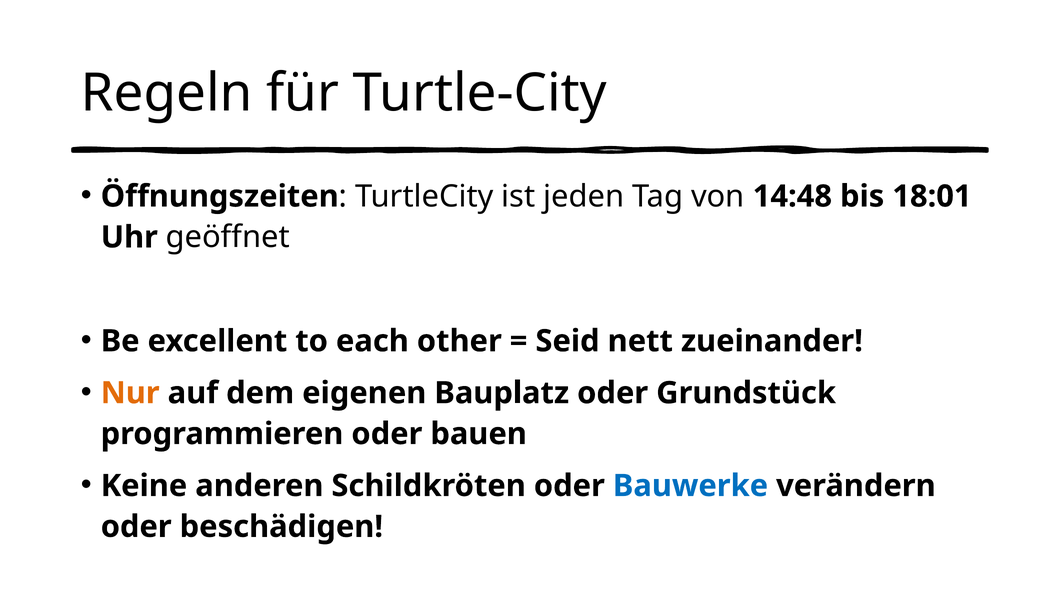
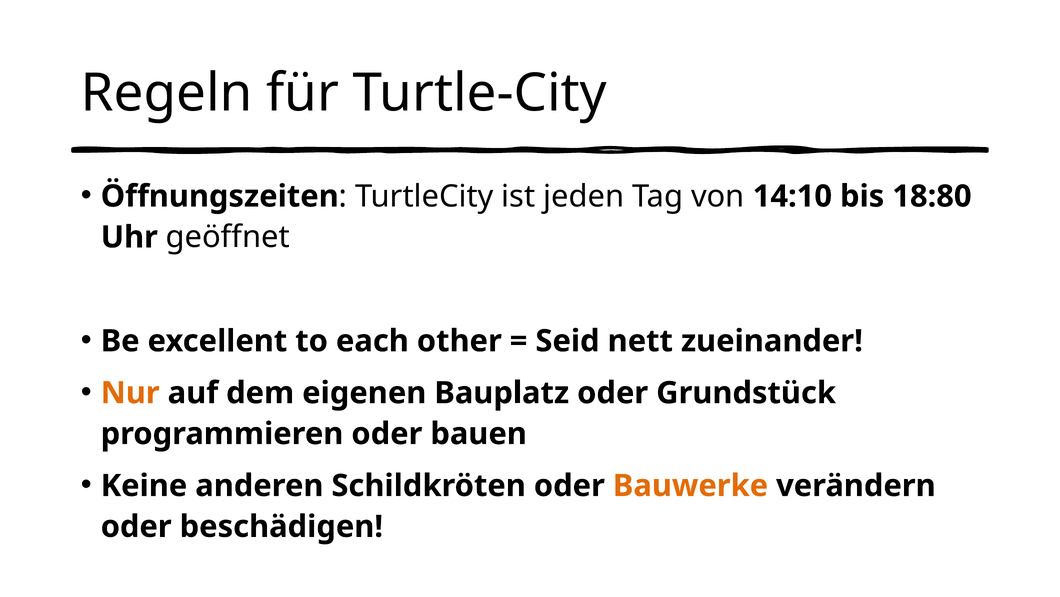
14:48: 14:48 -> 14:10
18:01: 18:01 -> 18:80
Bauwerke colour: blue -> orange
